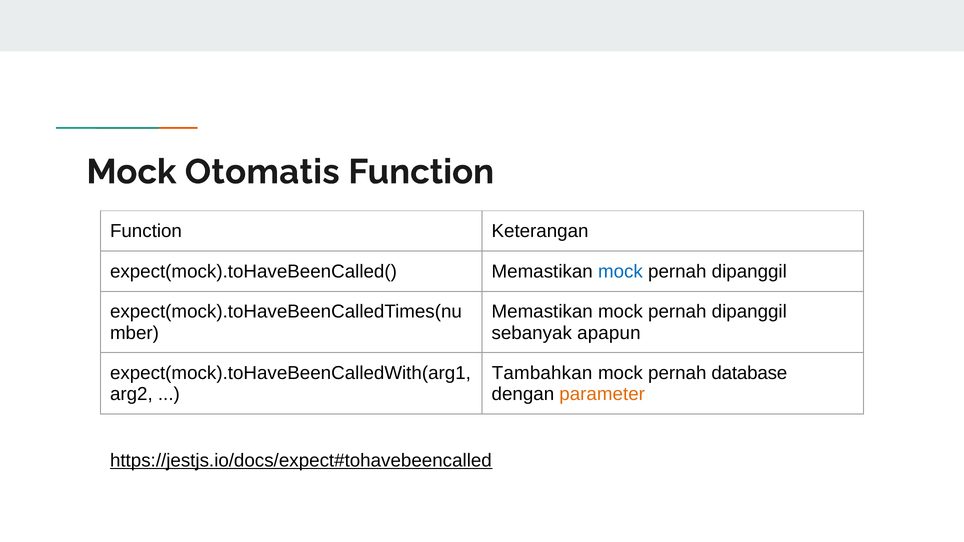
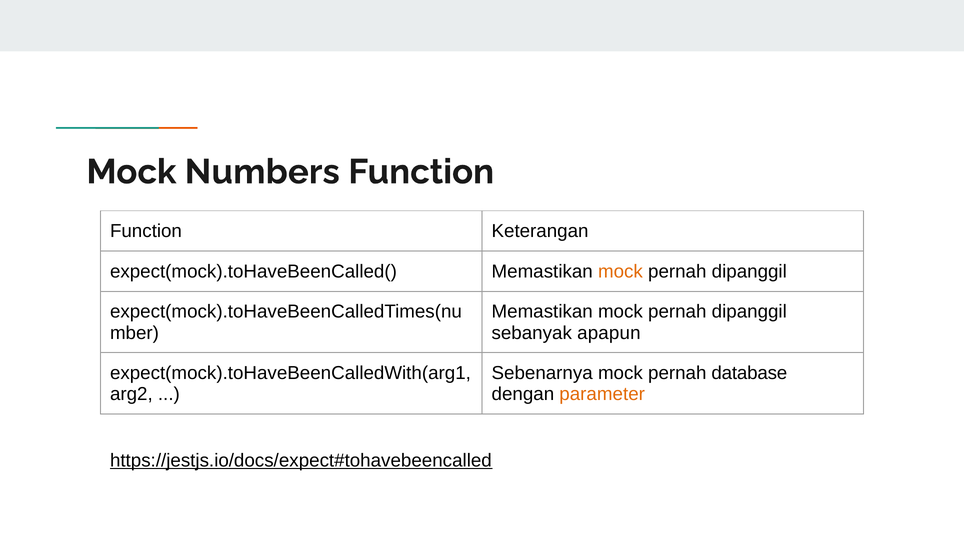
Otomatis: Otomatis -> Numbers
mock at (620, 272) colour: blue -> orange
Tambahkan: Tambahkan -> Sebenarnya
